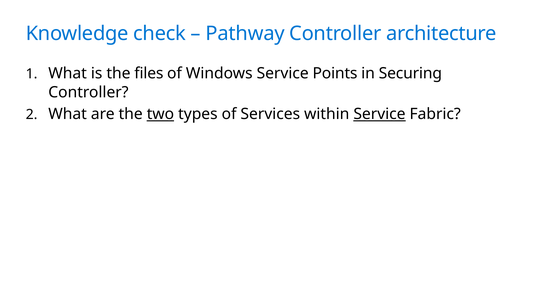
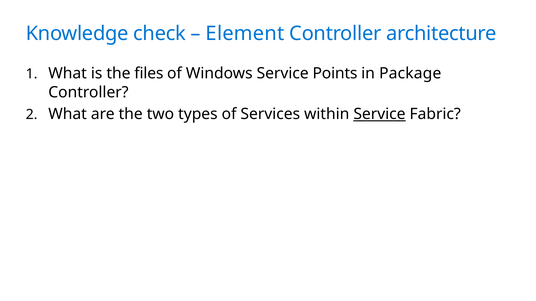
Pathway: Pathway -> Element
Securing: Securing -> Package
two underline: present -> none
